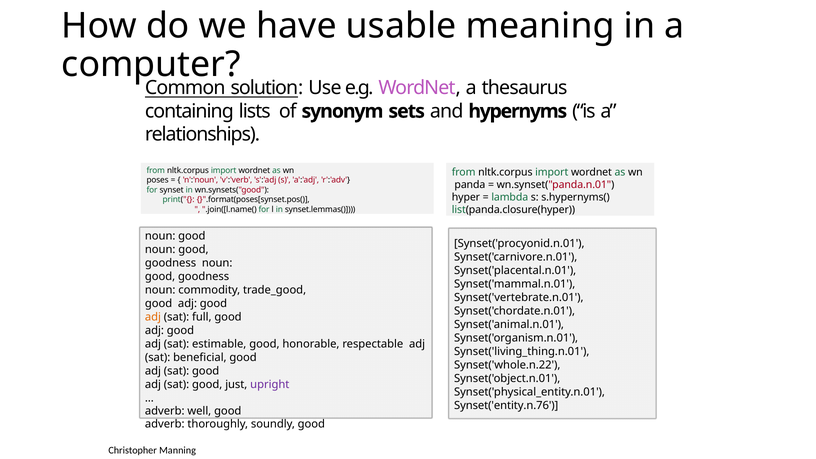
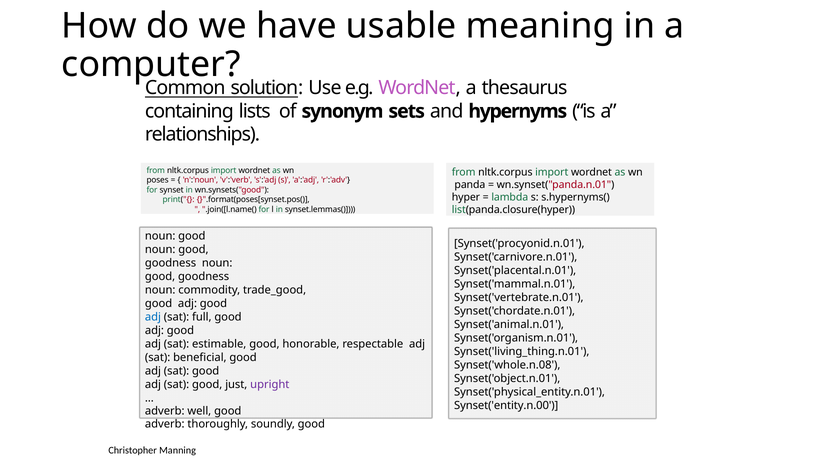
adj at (153, 317) colour: orange -> blue
Synset('whole.n.22: Synset('whole.n.22 -> Synset('whole.n.08
Synset('entity.n.76: Synset('entity.n.76 -> Synset('entity.n.00
